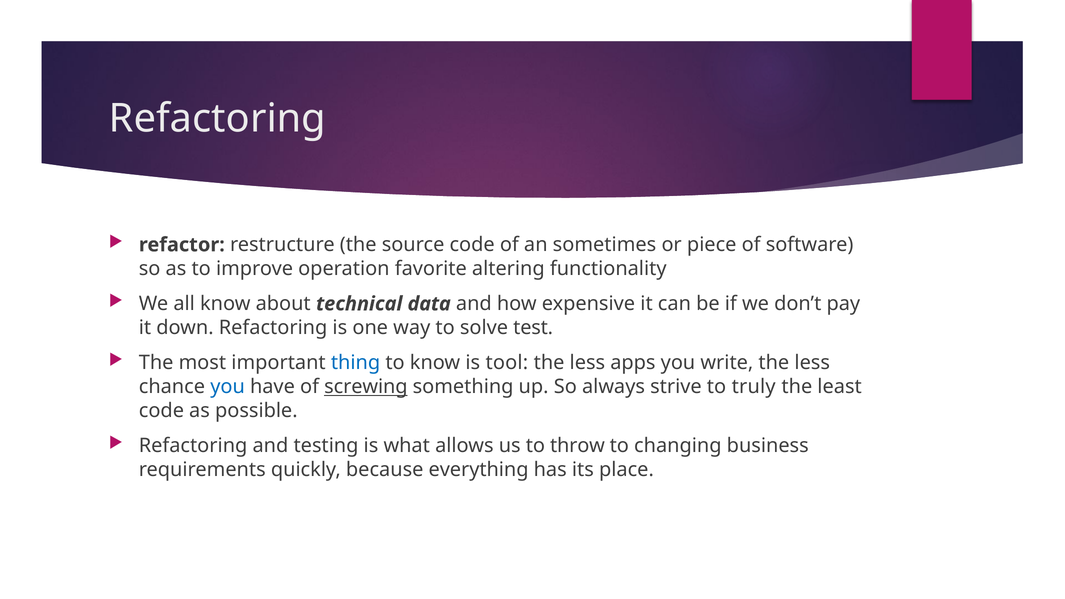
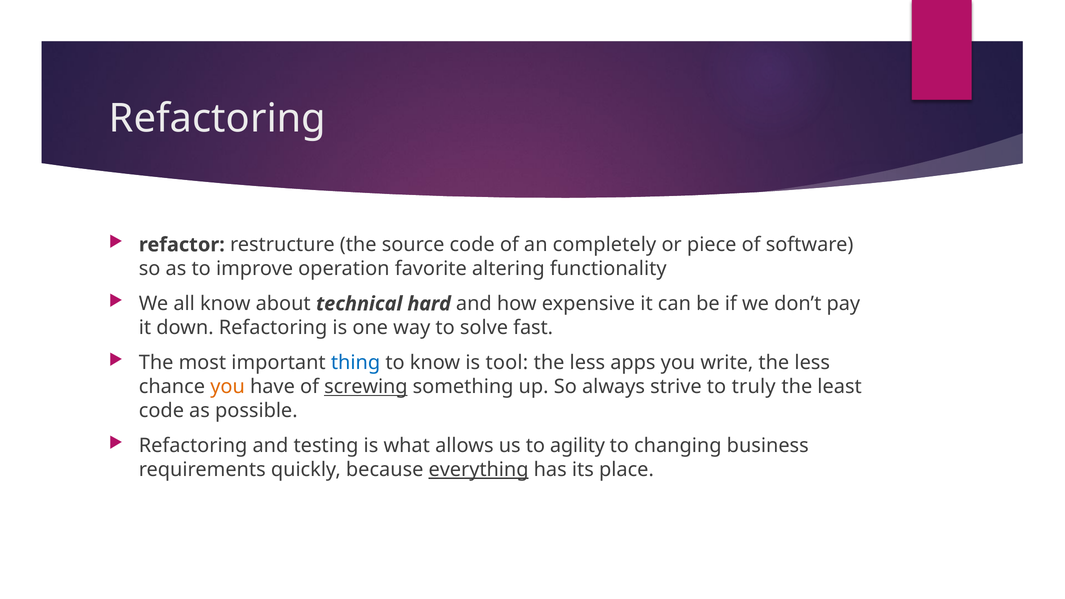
sometimes: sometimes -> completely
data: data -> hard
test: test -> fast
you at (228, 387) colour: blue -> orange
throw: throw -> agility
everything underline: none -> present
